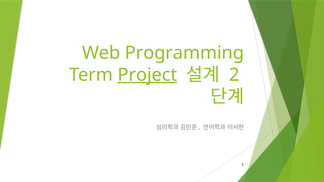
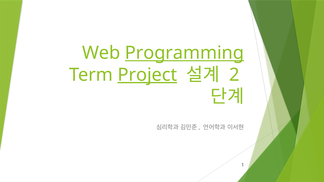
Programming underline: none -> present
